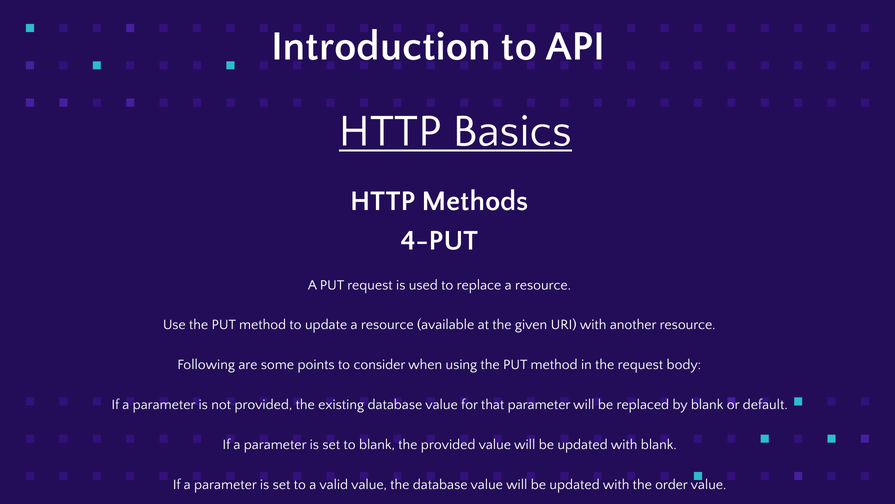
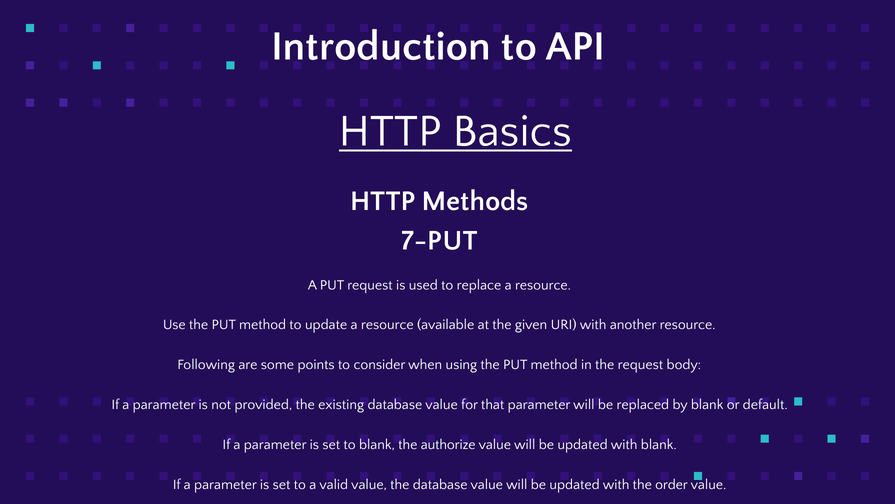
4-PUT: 4-PUT -> 7-PUT
the provided: provided -> authorize
